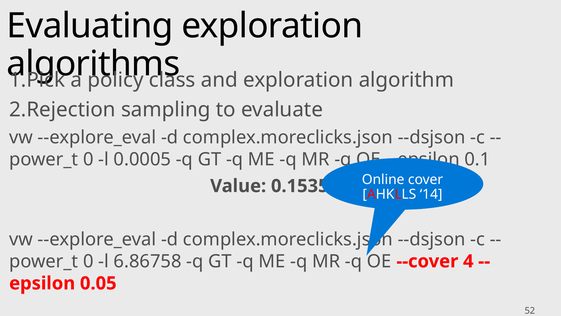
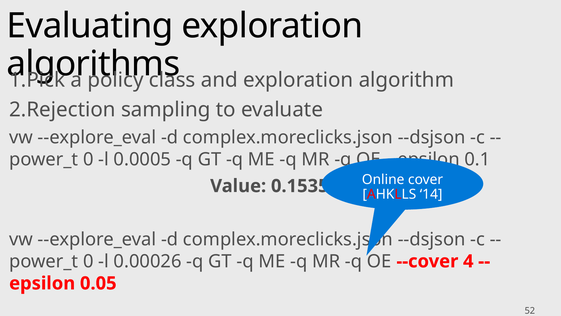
6.86758: 6.86758 -> 0.00026
